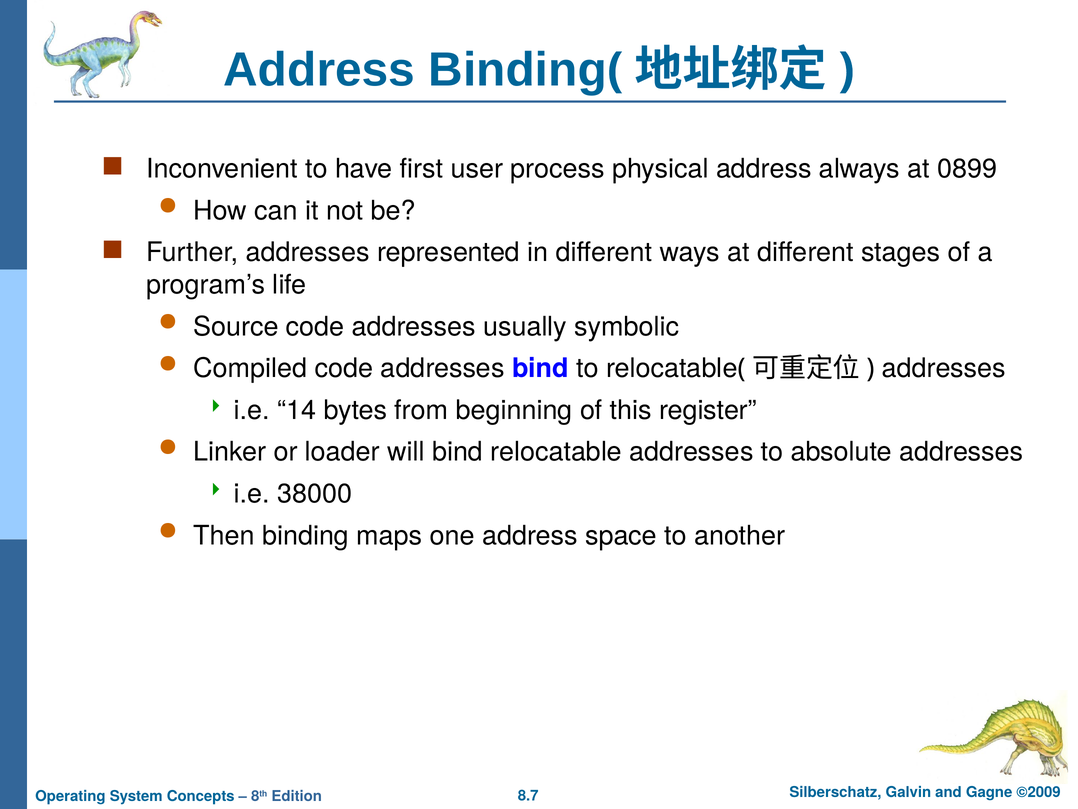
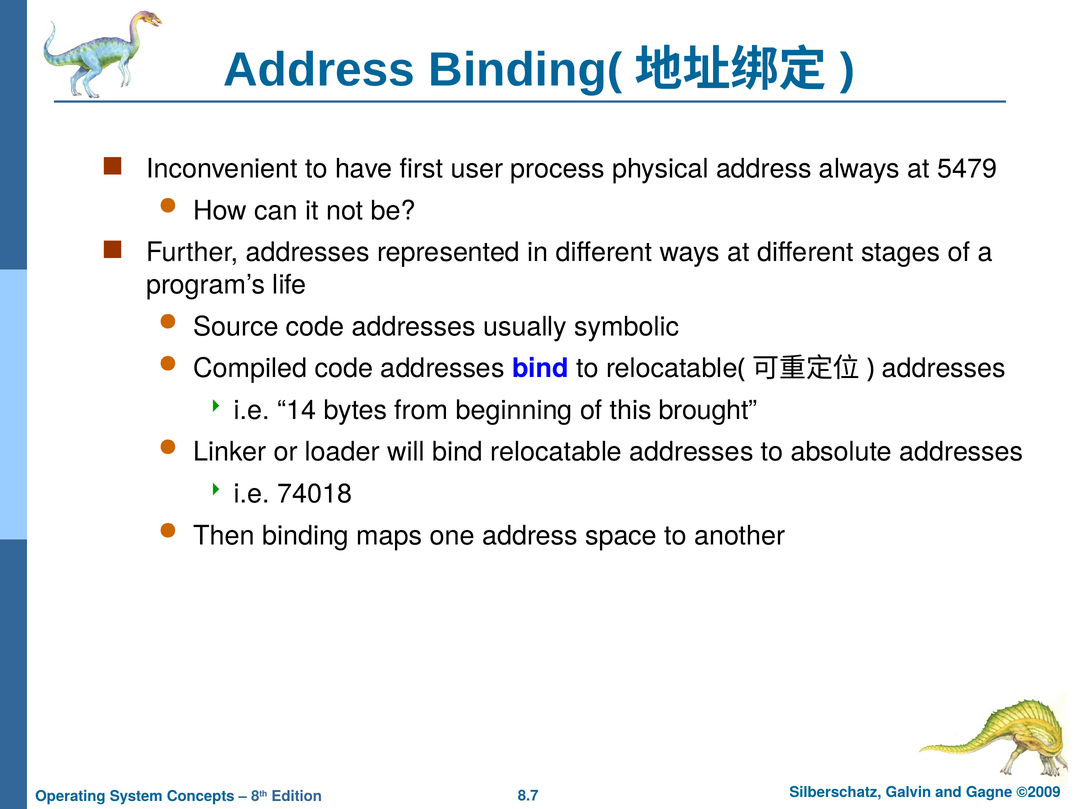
0899: 0899 -> 5479
register: register -> brought
38000: 38000 -> 74018
